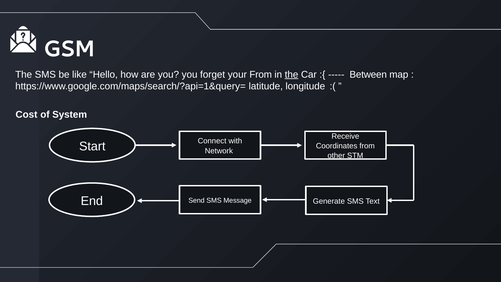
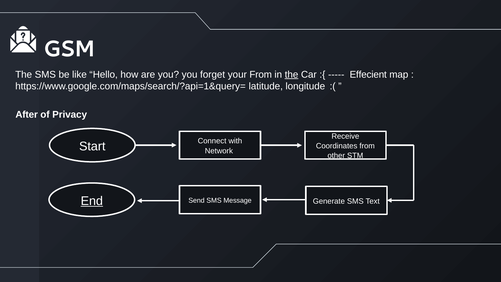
Between: Between -> Effecient
Cost: Cost -> After
System: System -> Privacy
End underline: none -> present
